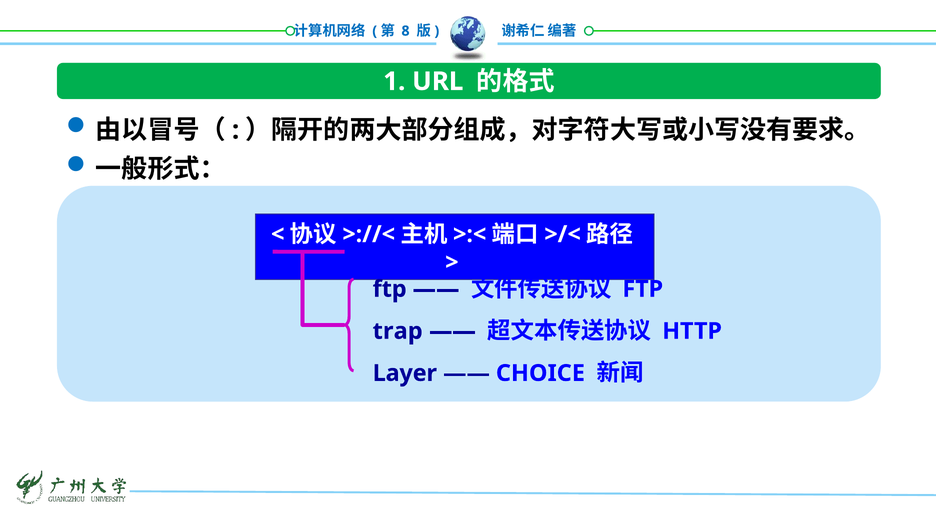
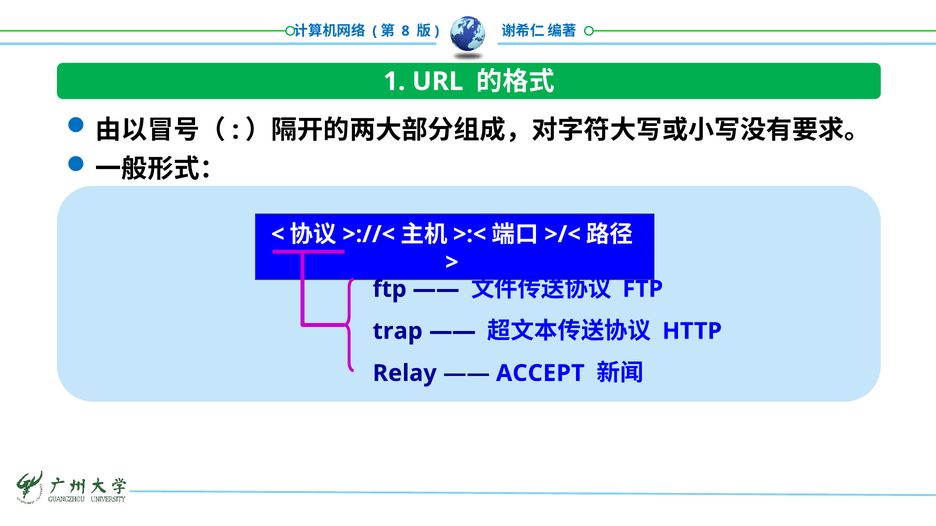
Layer: Layer -> Relay
CHOICE: CHOICE -> ACCEPT
